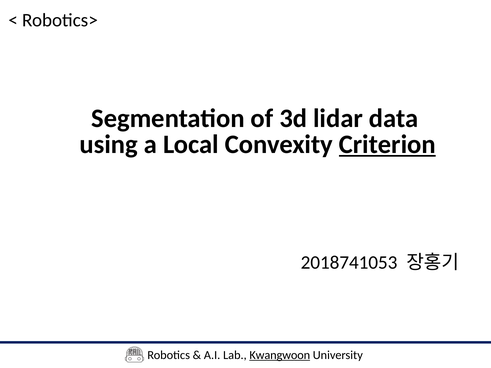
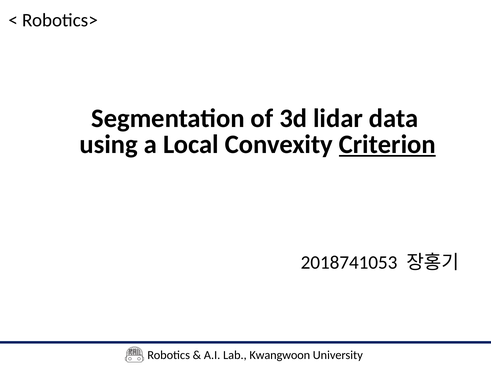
Kwangwoon underline: present -> none
